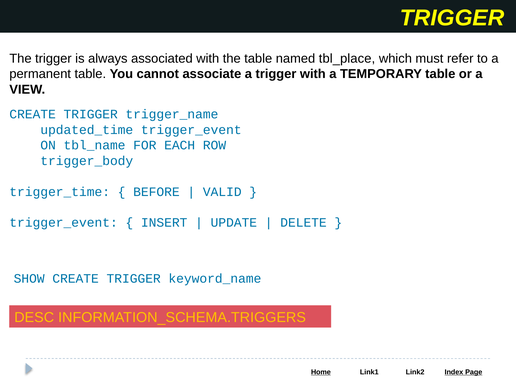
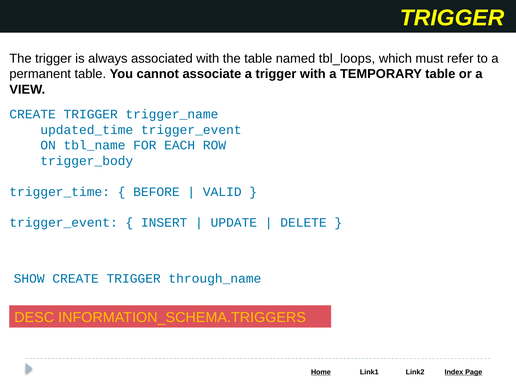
tbl_place: tbl_place -> tbl_loops
keyword_name: keyword_name -> through_name
